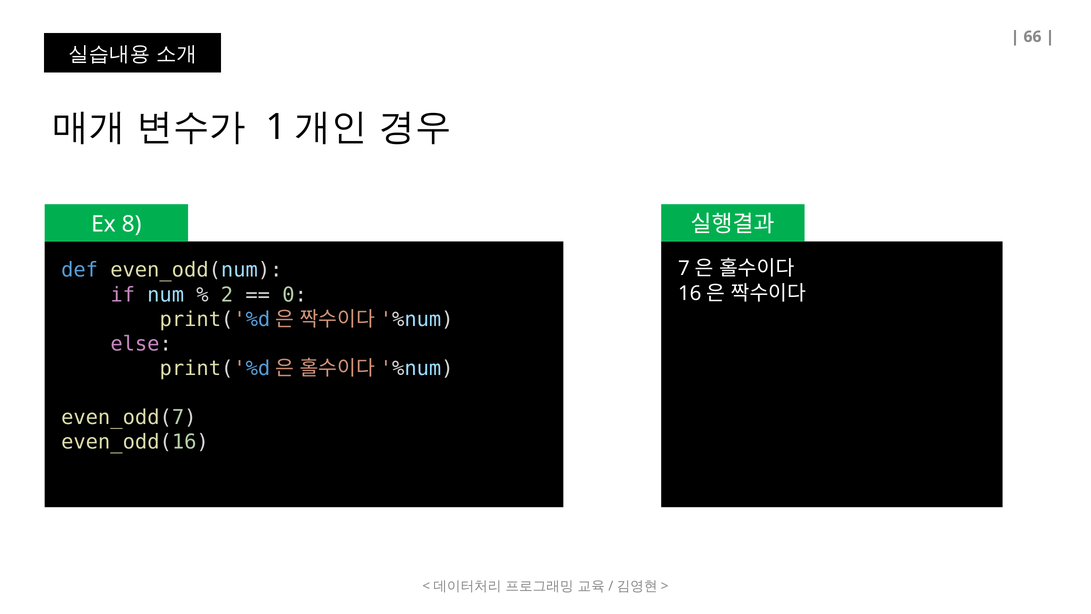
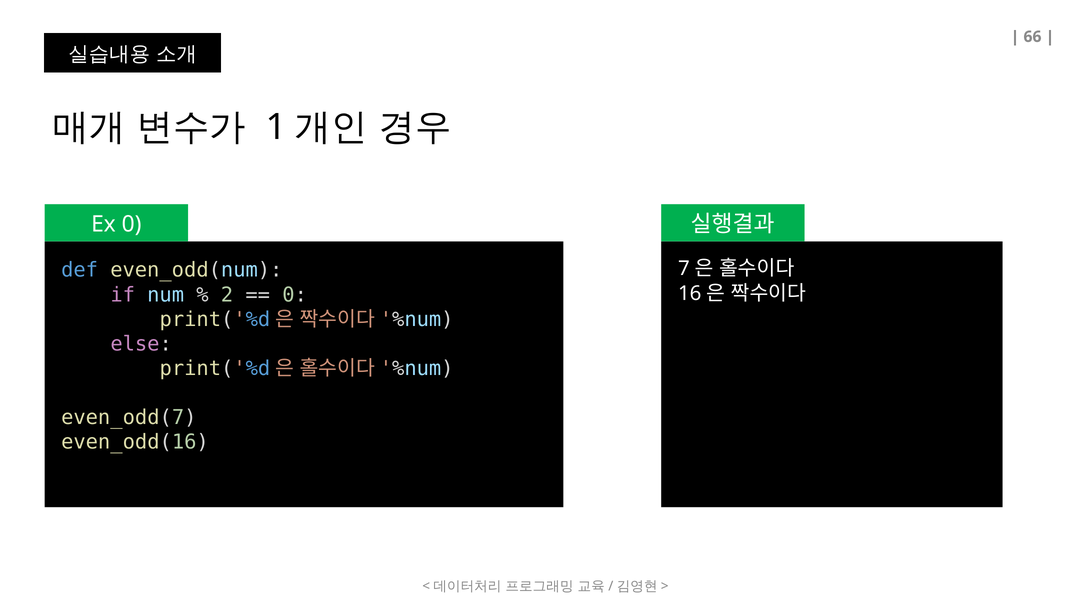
Ex 8: 8 -> 0
